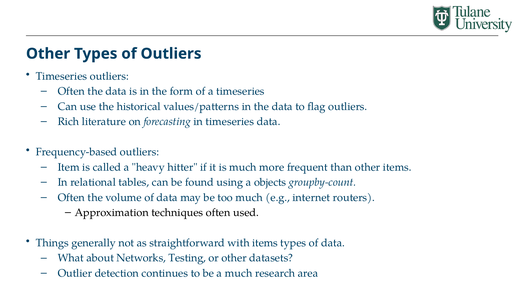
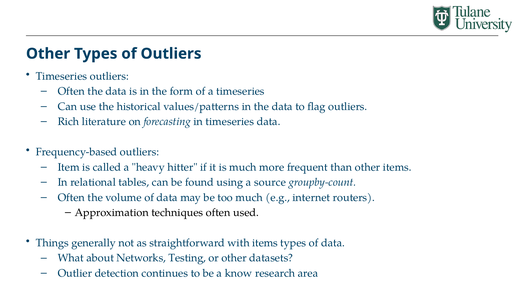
objects: objects -> source
a much: much -> know
